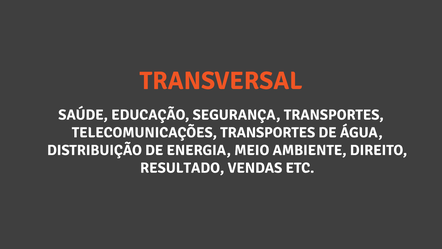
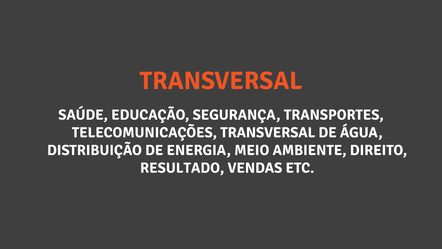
TELECOMUNICAÇÕES TRANSPORTES: TRANSPORTES -> TRANSVERSAL
